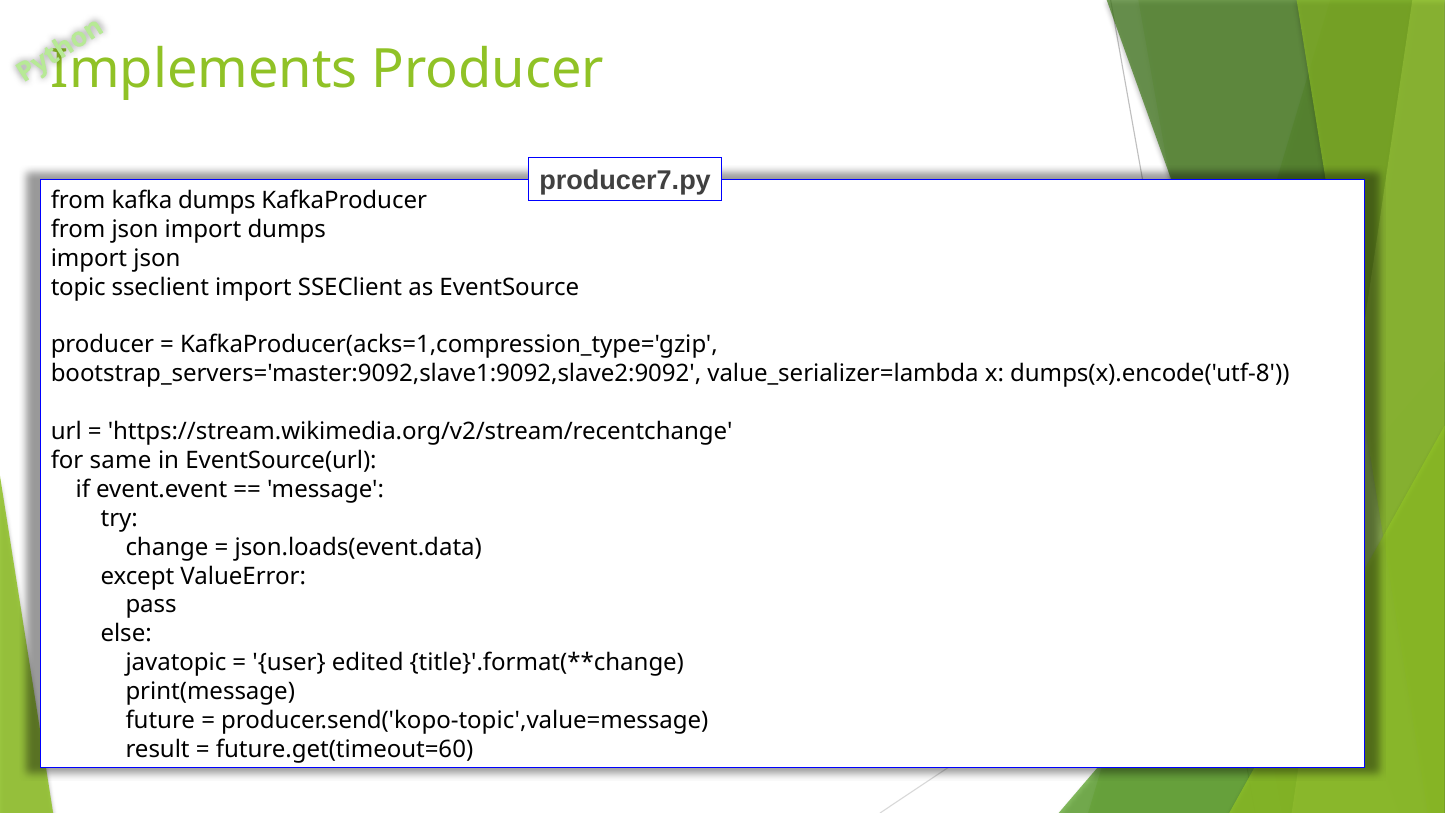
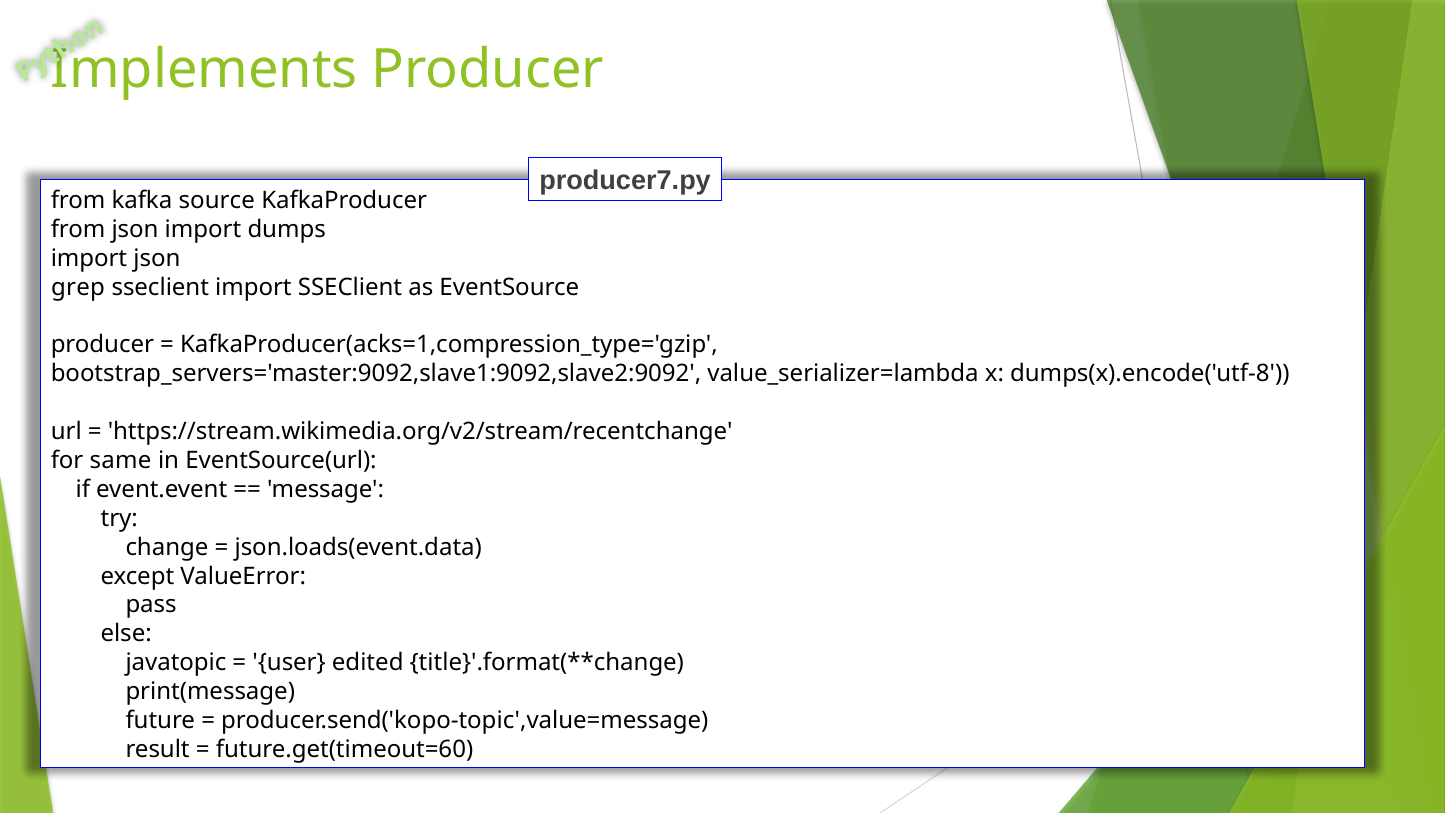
kafka dumps: dumps -> source
topic: topic -> grep
